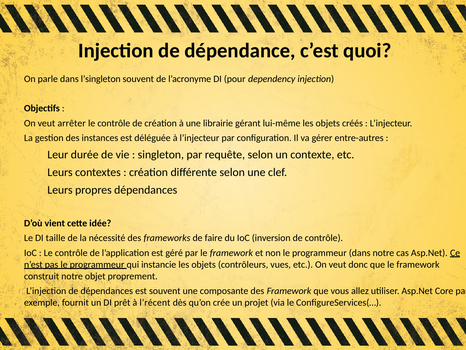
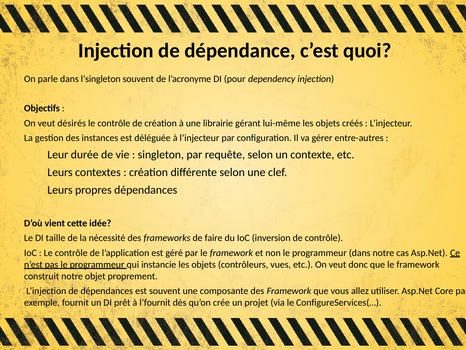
arrêter: arrêter -> désirés
l’récent: l’récent -> l’fournit
